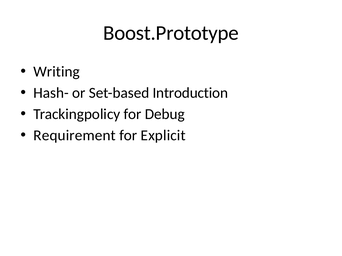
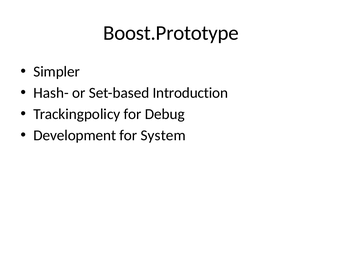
Writing: Writing -> Simpler
Requirement: Requirement -> Development
Explicit: Explicit -> System
